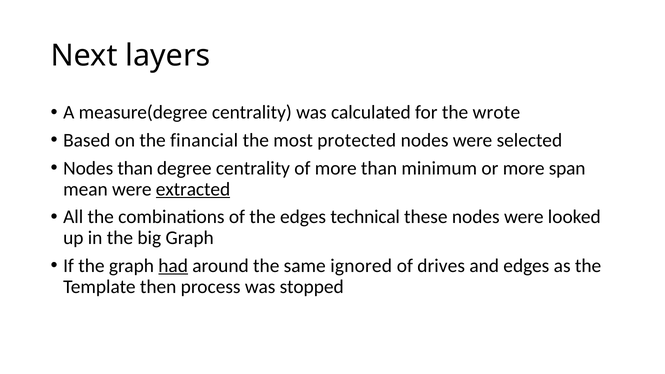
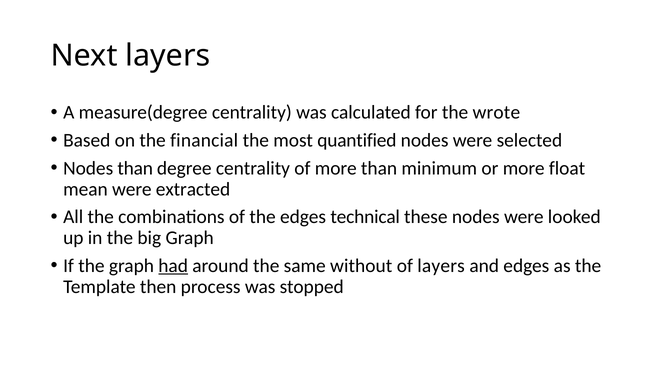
protected: protected -> quantified
span: span -> float
extracted underline: present -> none
ignored: ignored -> without
of drives: drives -> layers
